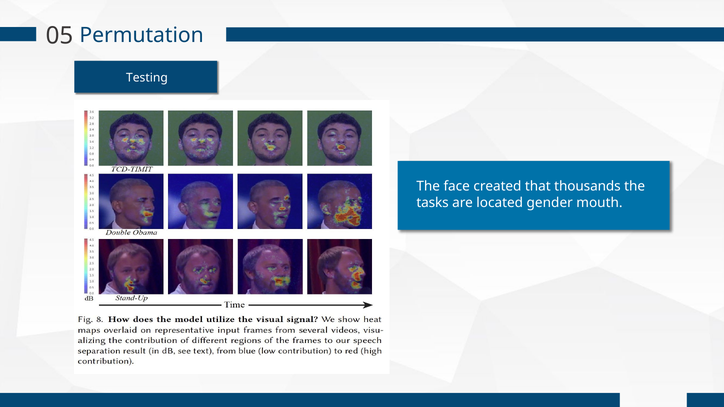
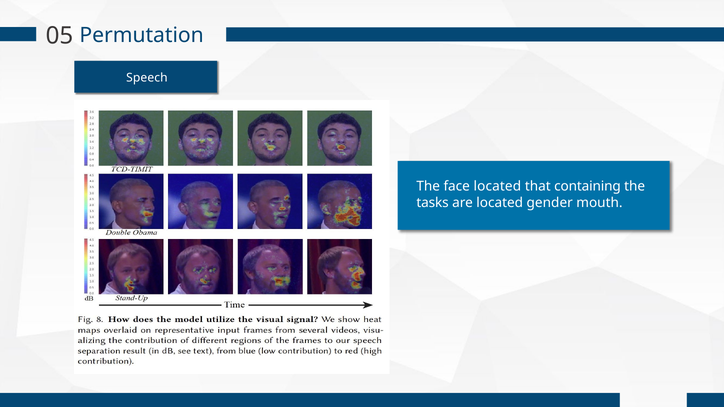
Testing: Testing -> Speech
face created: created -> located
thousands: thousands -> containing
